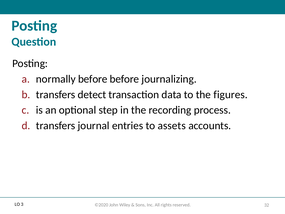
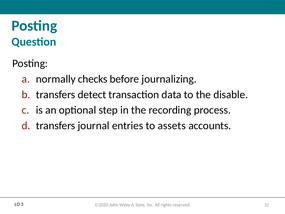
normally before: before -> checks
figures: figures -> disable
